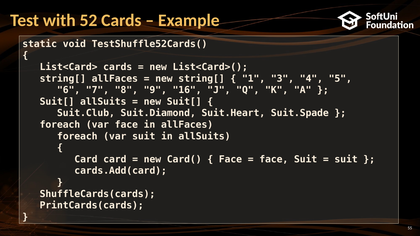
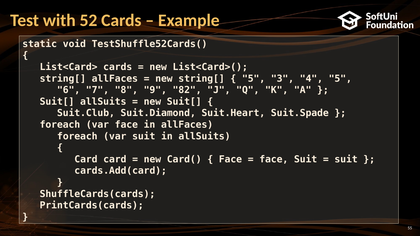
1 at (254, 79): 1 -> 5
16: 16 -> 82
